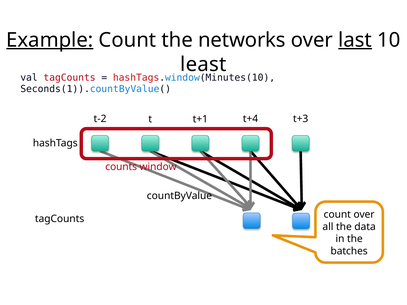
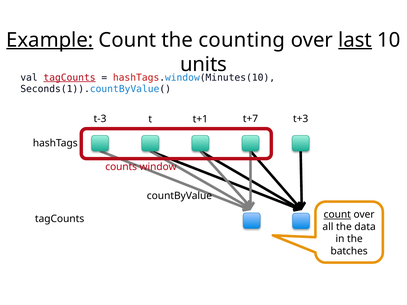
networks: networks -> counting
least: least -> units
tagCounts at (70, 78) underline: none -> present
t-2: t-2 -> t-3
t+4: t+4 -> t+7
count at (337, 215) underline: none -> present
